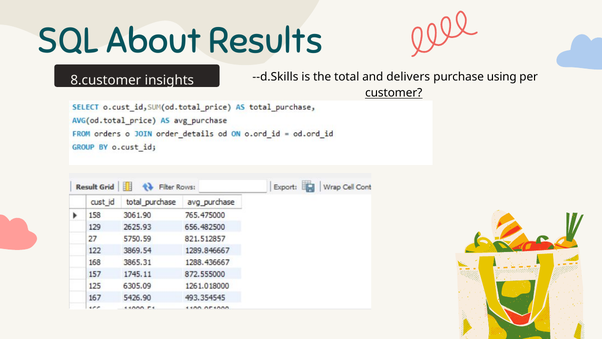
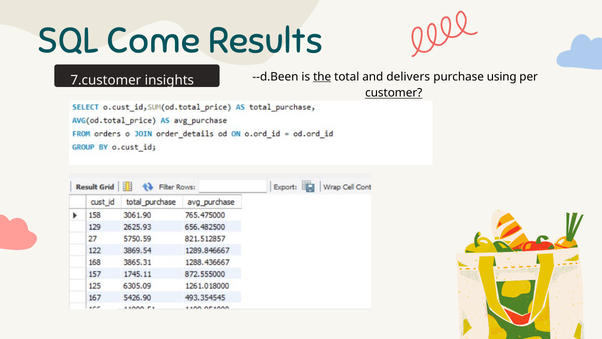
About: About -> Come
8.customer: 8.customer -> 7.customer
--d.Skills: --d.Skills -> --d.Been
the underline: none -> present
